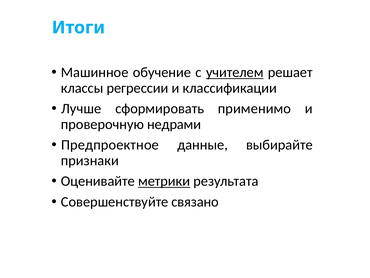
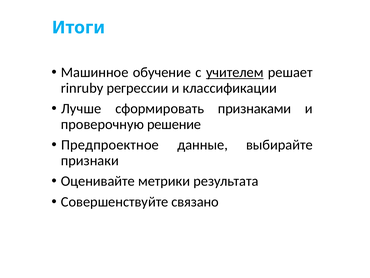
классы: классы -> rinruby
применимо: применимо -> признаками
недрами: недрами -> решение
метрики underline: present -> none
